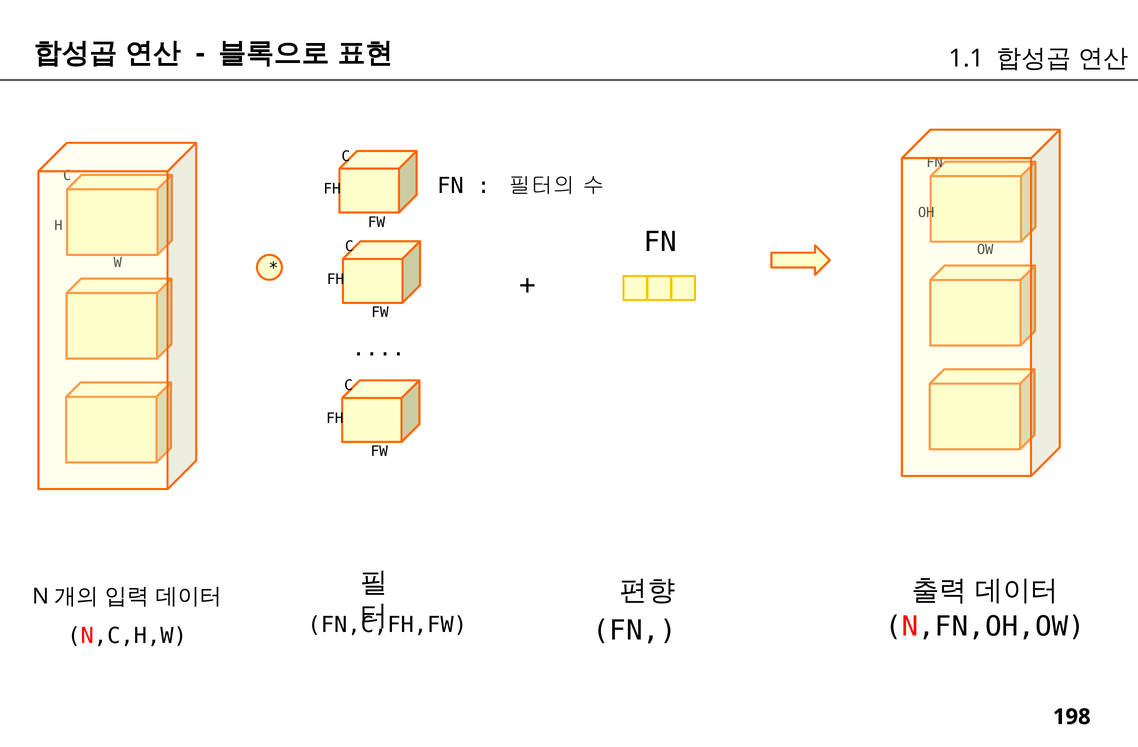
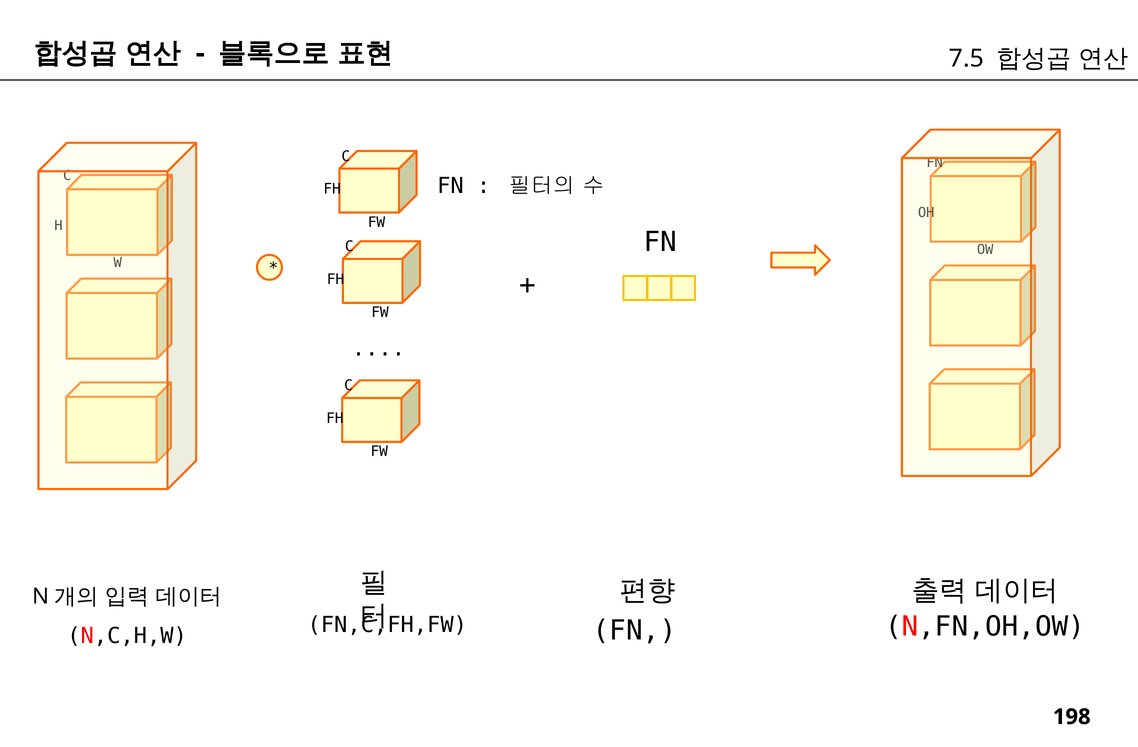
1.1: 1.1 -> 7.5
